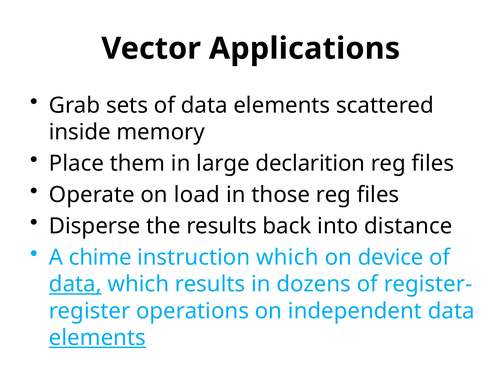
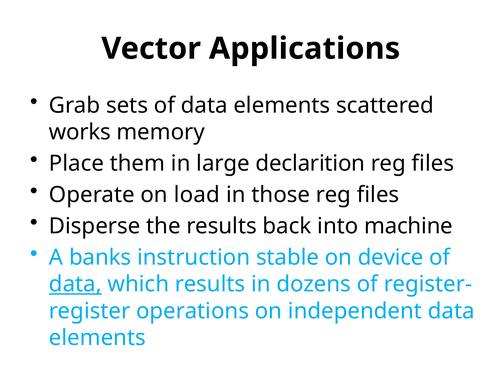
inside: inside -> works
distance: distance -> machine
chime: chime -> banks
instruction which: which -> stable
elements at (97, 337) underline: present -> none
